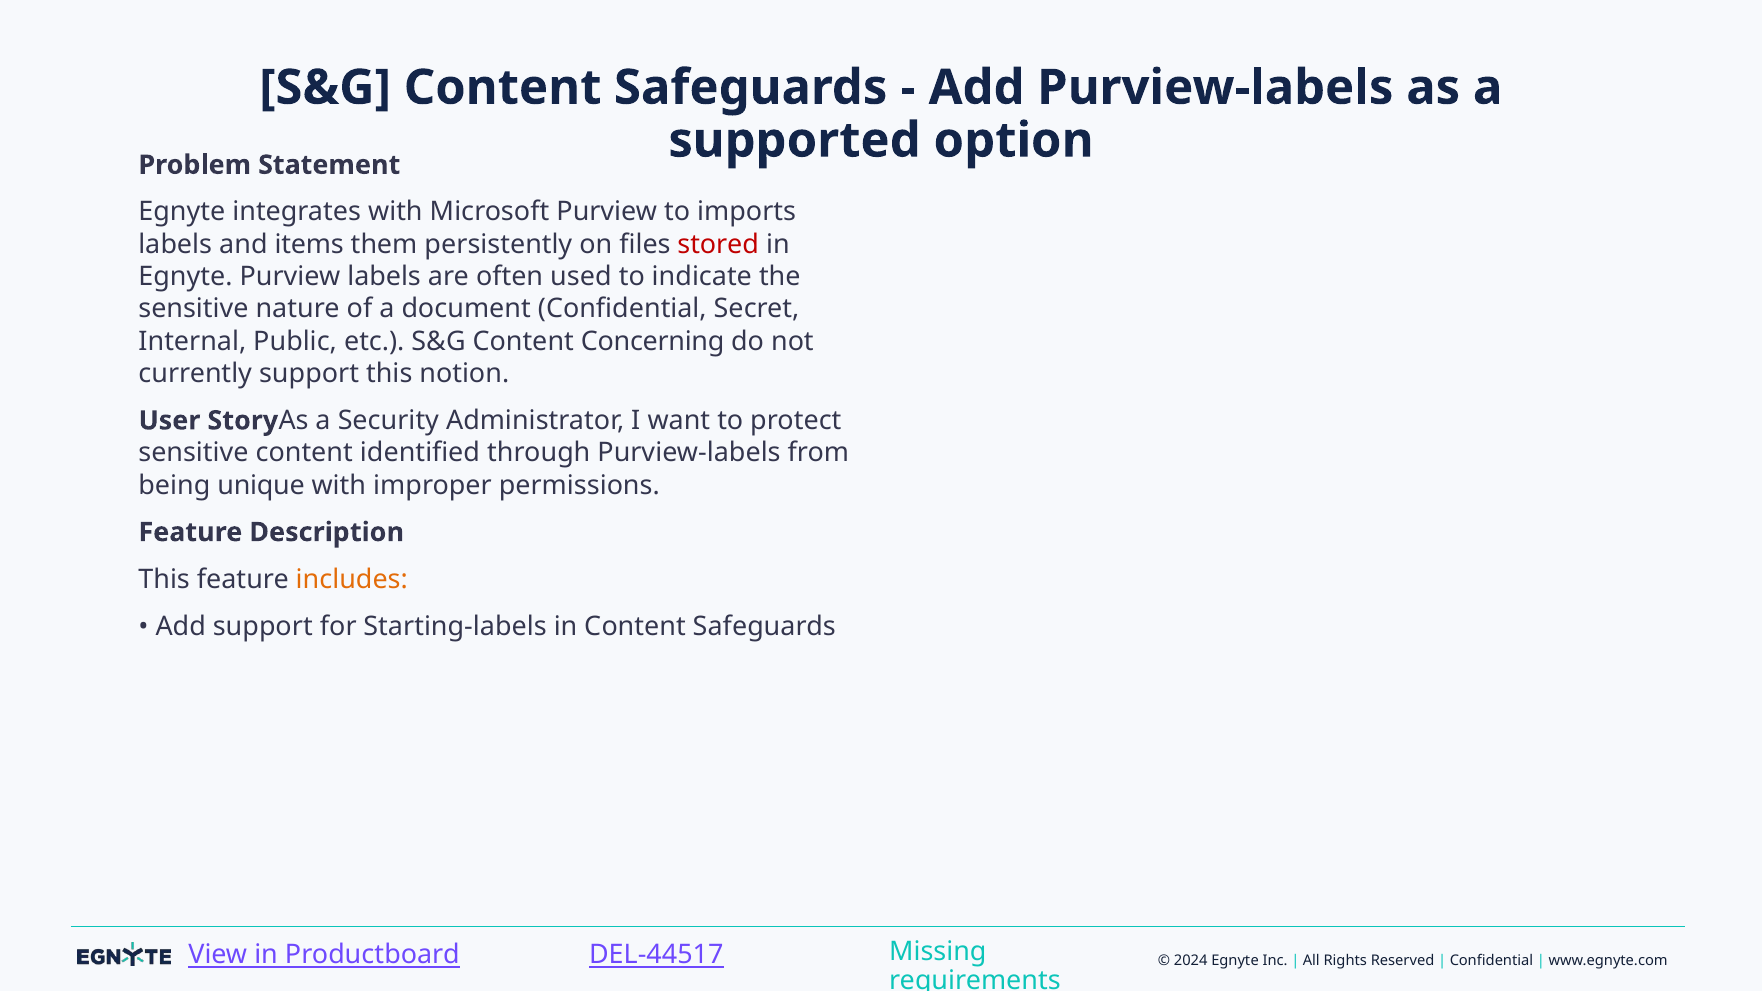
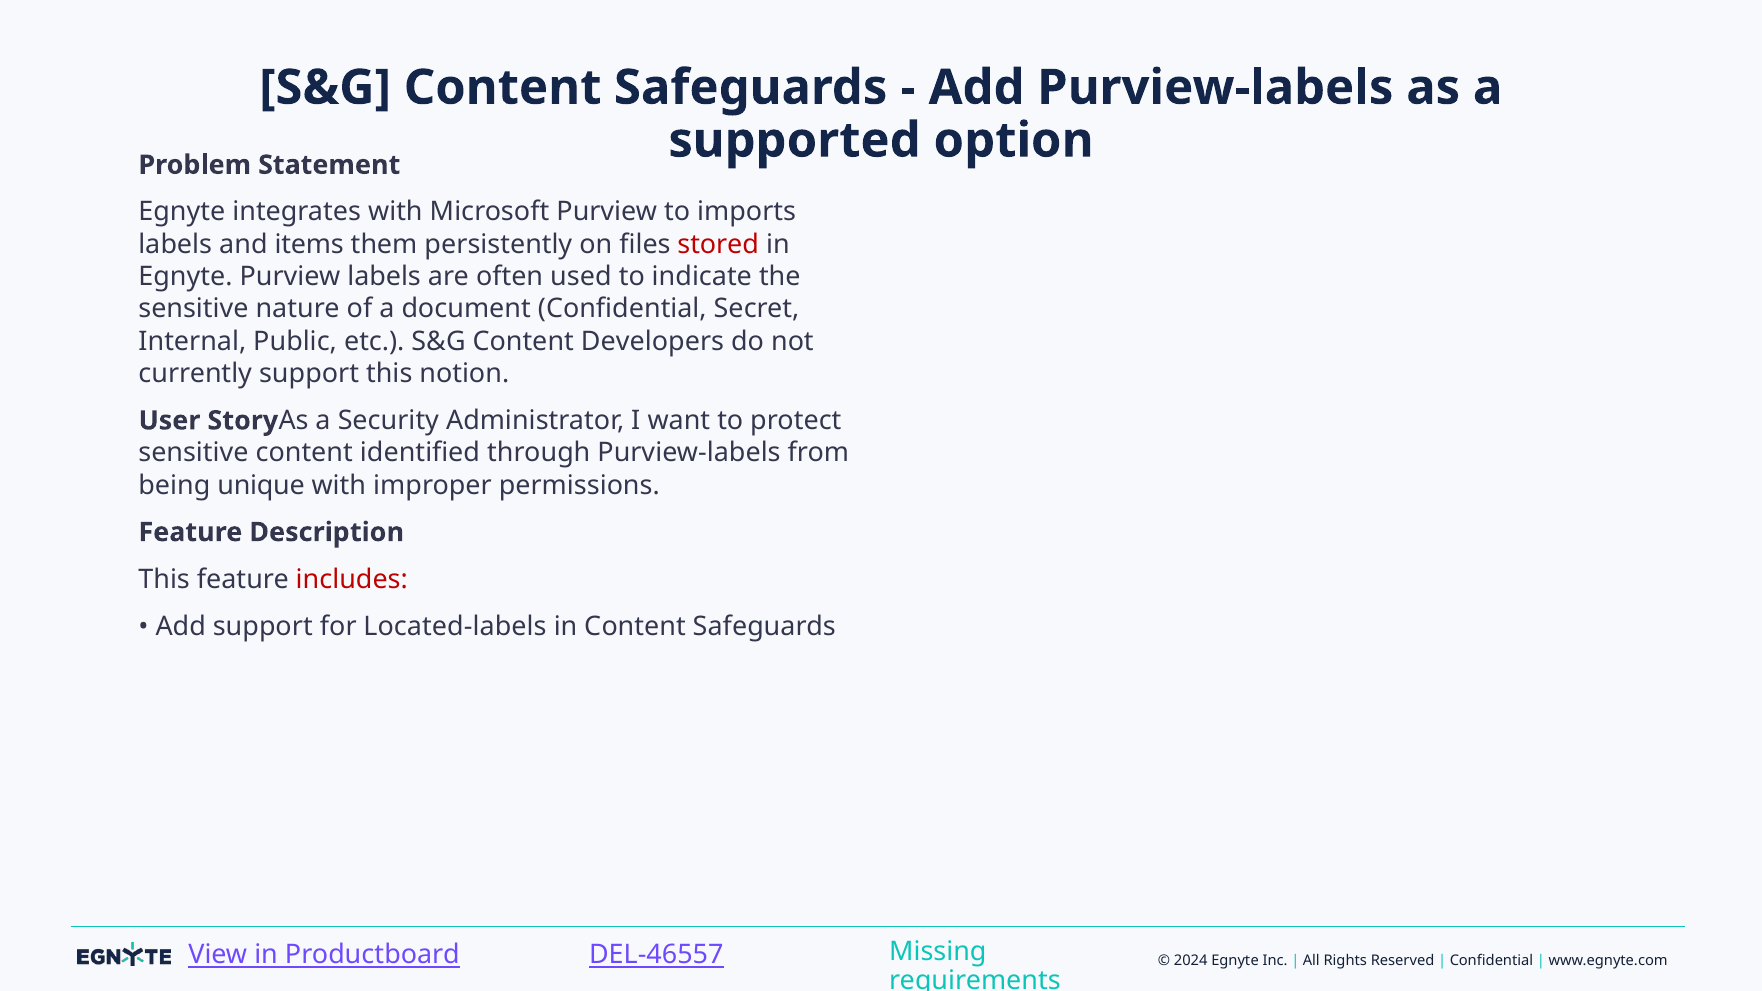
Concerning: Concerning -> Developers
includes colour: orange -> red
Starting-labels: Starting-labels -> Located-labels
DEL-44517: DEL-44517 -> DEL-46557
